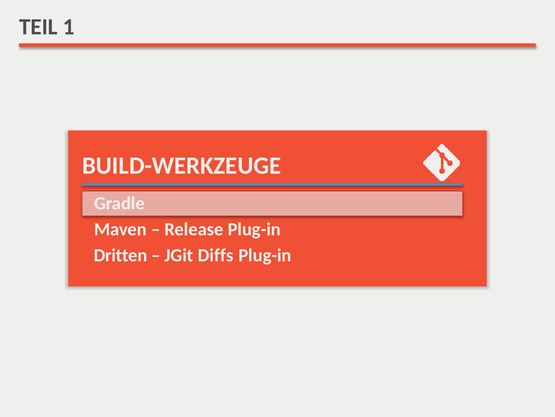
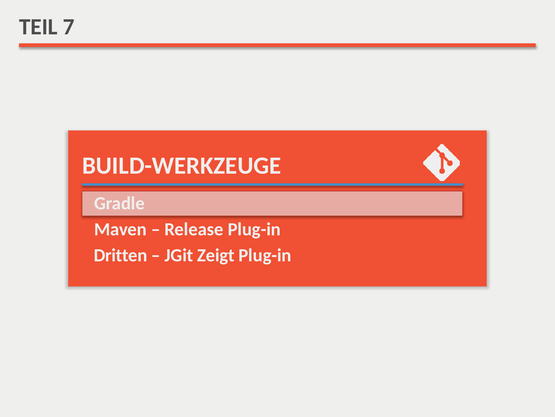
1: 1 -> 7
Diffs: Diffs -> Zeigt
